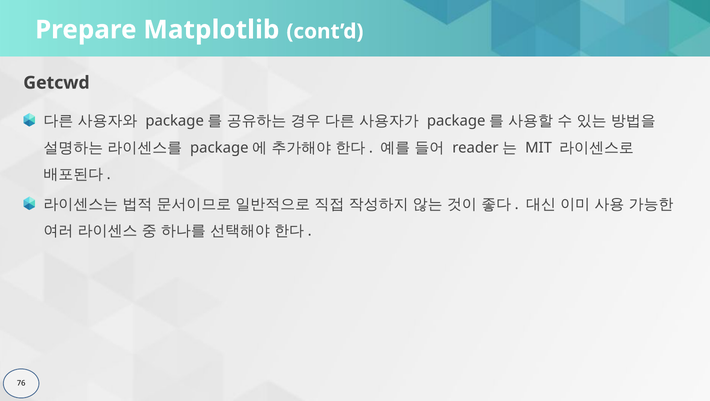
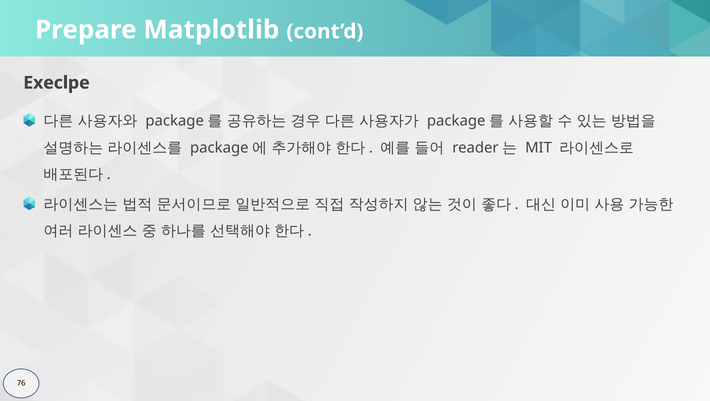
Getcwd: Getcwd -> Execlpe
